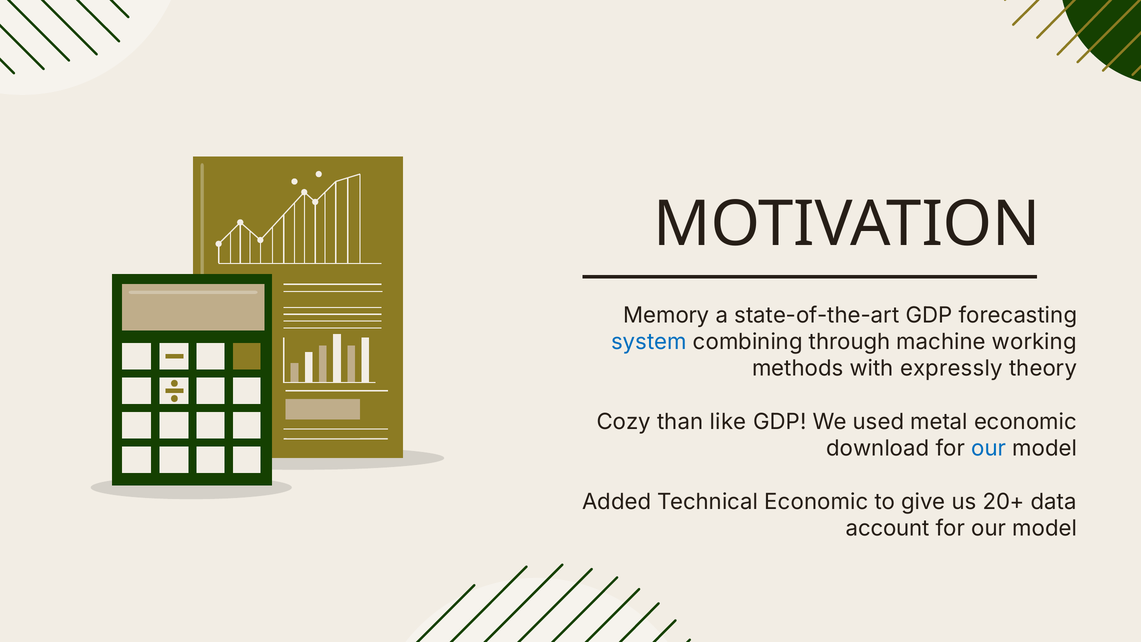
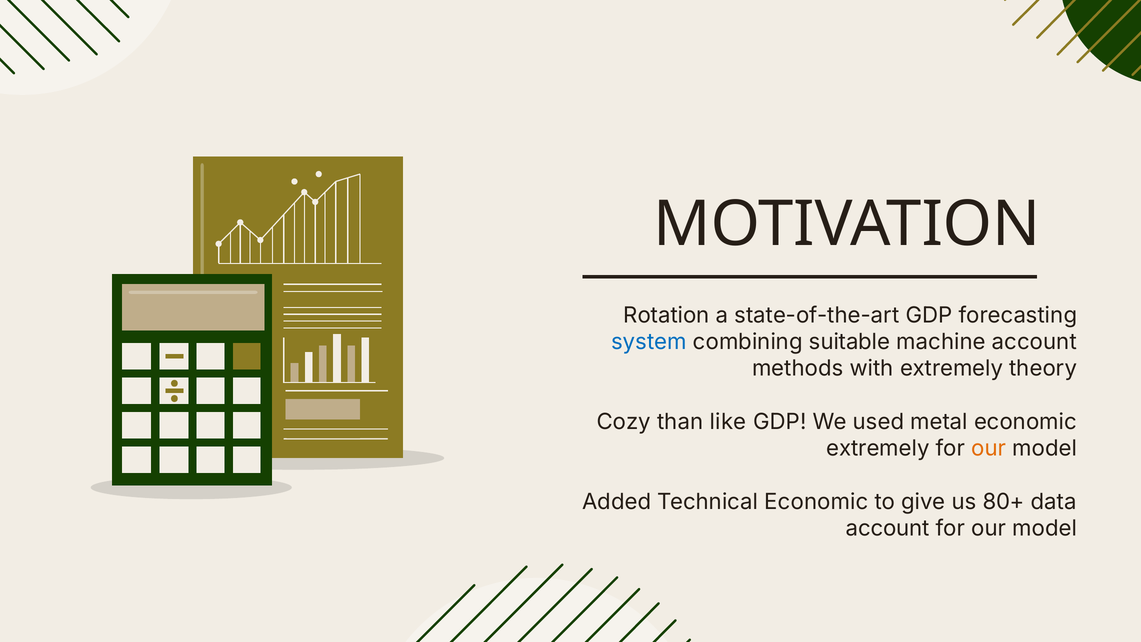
Memory: Memory -> Rotation
through: through -> suitable
machine working: working -> account
with expressly: expressly -> extremely
download at (878, 448): download -> extremely
our at (989, 448) colour: blue -> orange
20+: 20+ -> 80+
